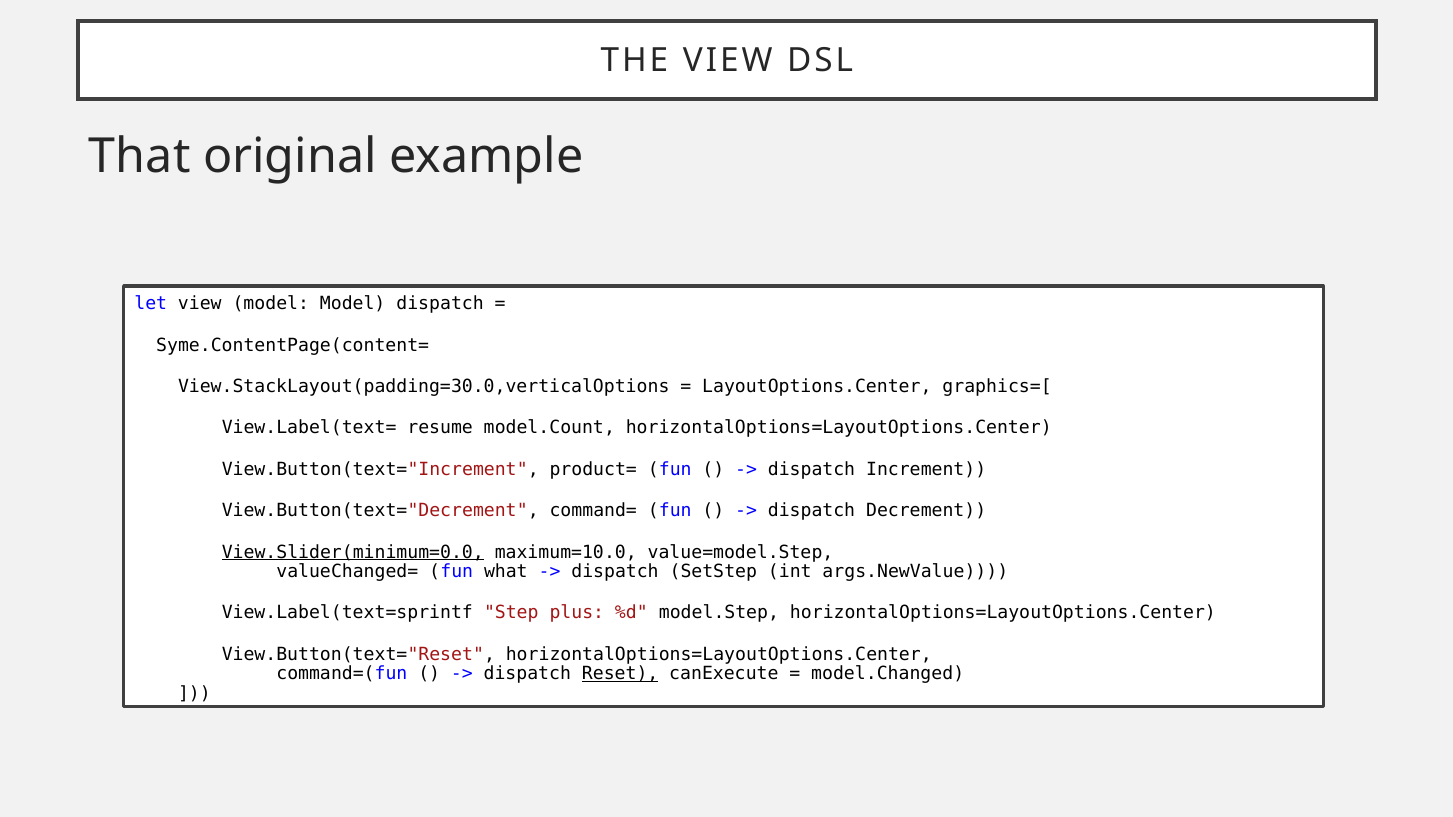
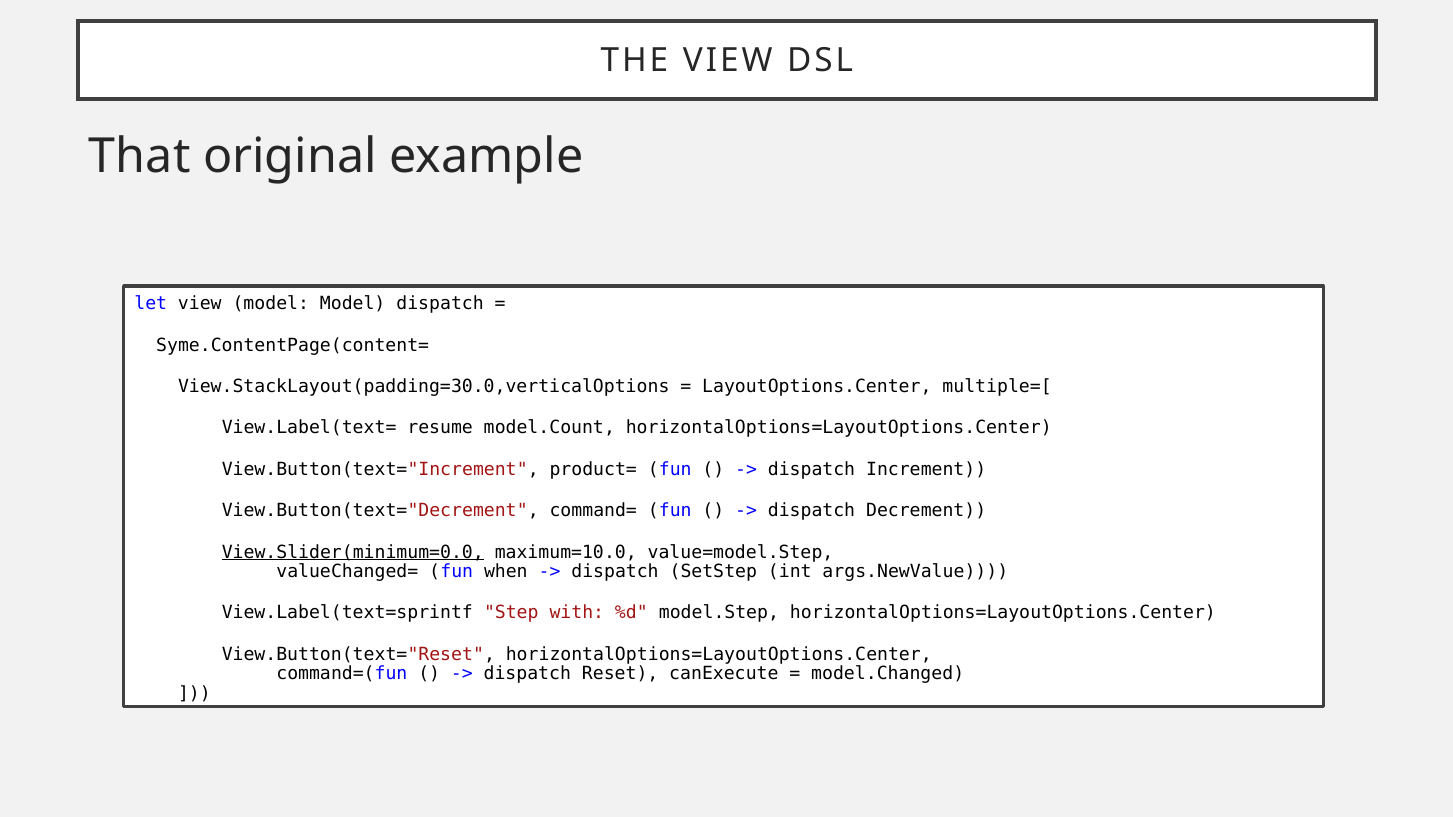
graphics=[: graphics=[ -> multiple=[
what: what -> when
plus: plus -> with
Reset underline: present -> none
